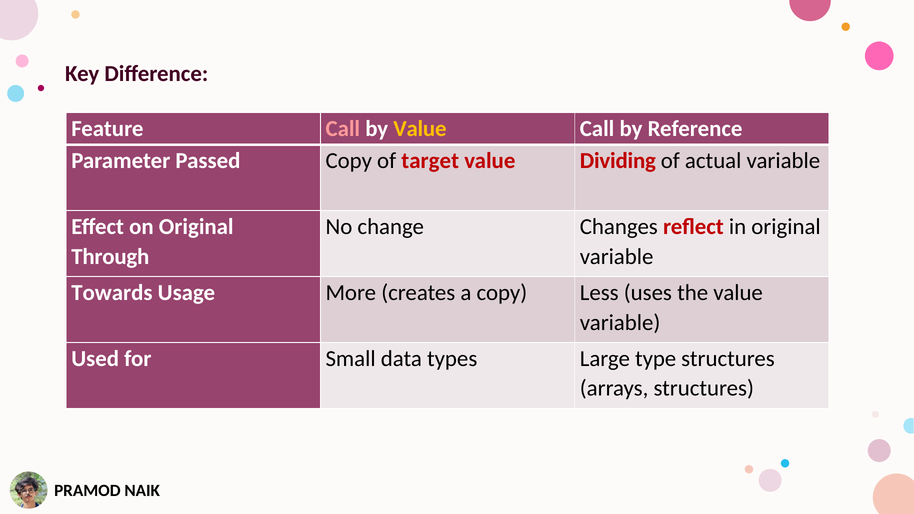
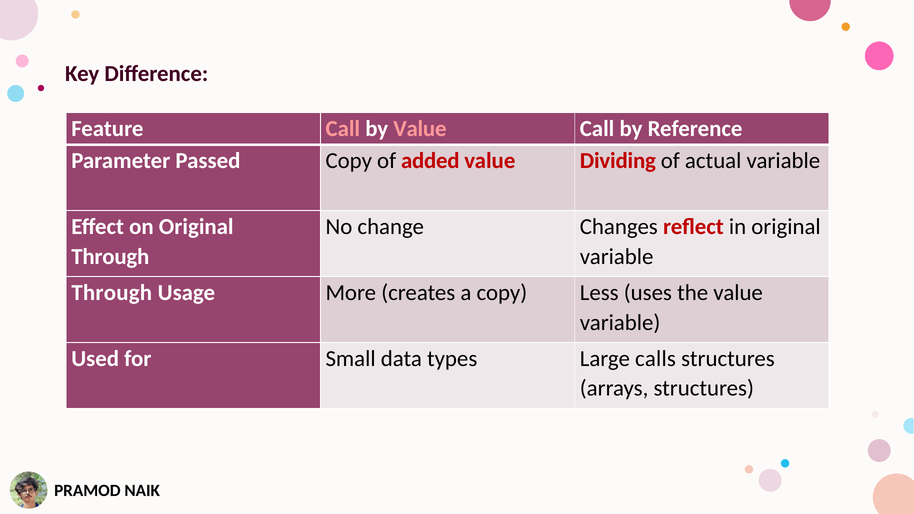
Value at (420, 129) colour: yellow -> pink
target: target -> added
Towards at (112, 293): Towards -> Through
type: type -> calls
